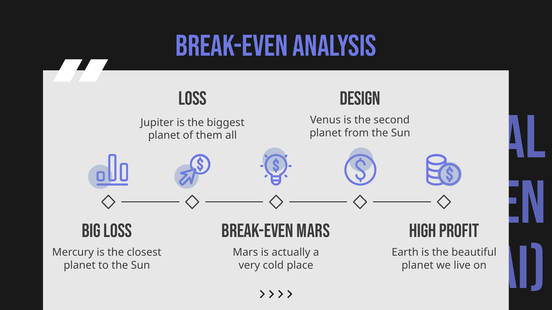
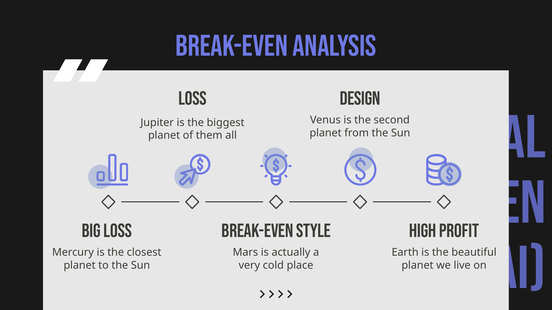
BREAK-EVEN MARS: MARS -> STYLE
